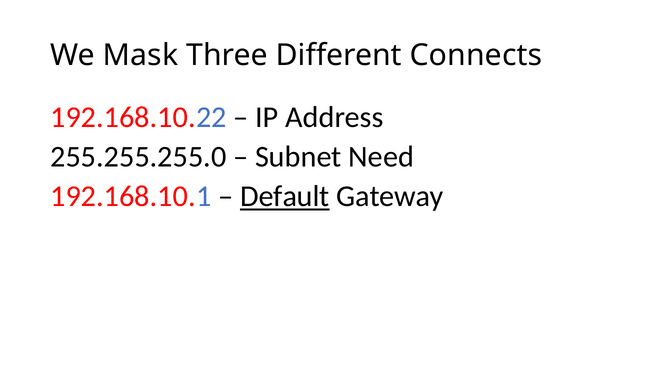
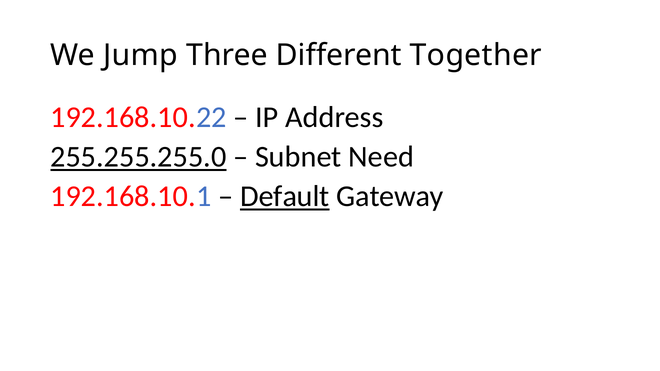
Mask: Mask -> Jump
Connects: Connects -> Together
255.255.255.0 underline: none -> present
